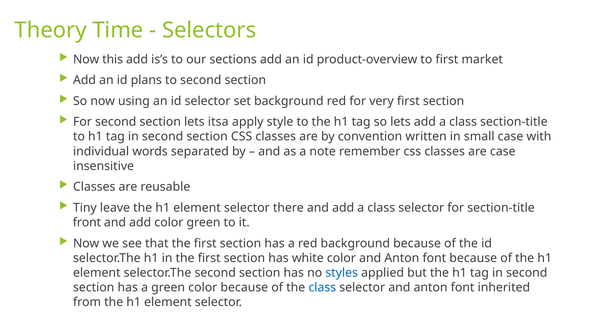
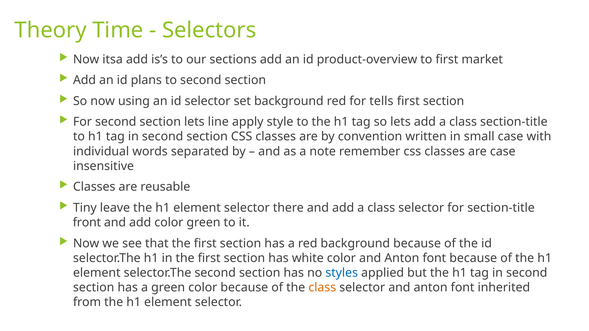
this: this -> itsa
very: very -> tells
itsa: itsa -> line
class at (322, 288) colour: blue -> orange
